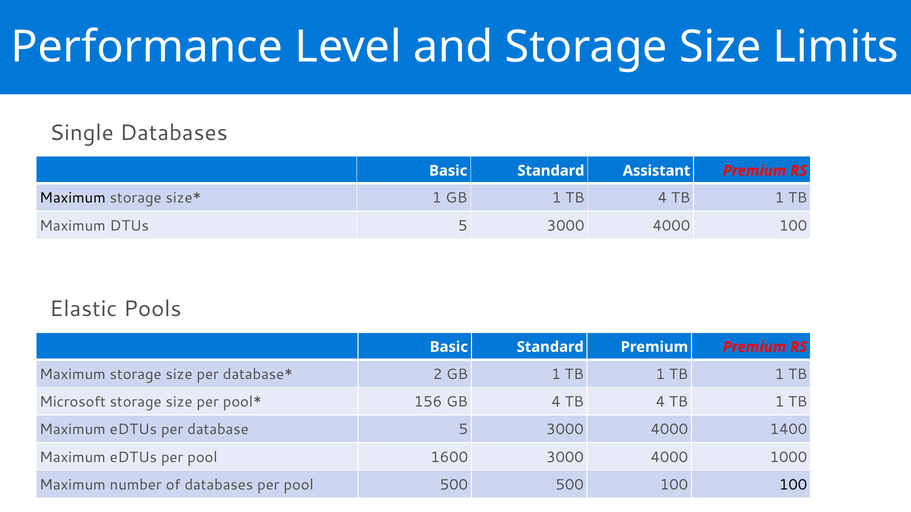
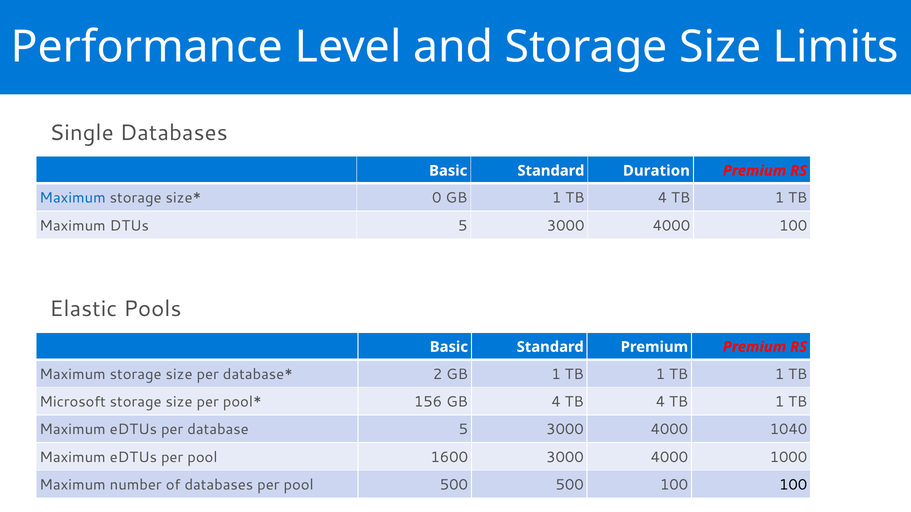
Assistant: Assistant -> Duration
Maximum at (73, 198) colour: black -> blue
1 at (437, 198): 1 -> 0
1400: 1400 -> 1040
